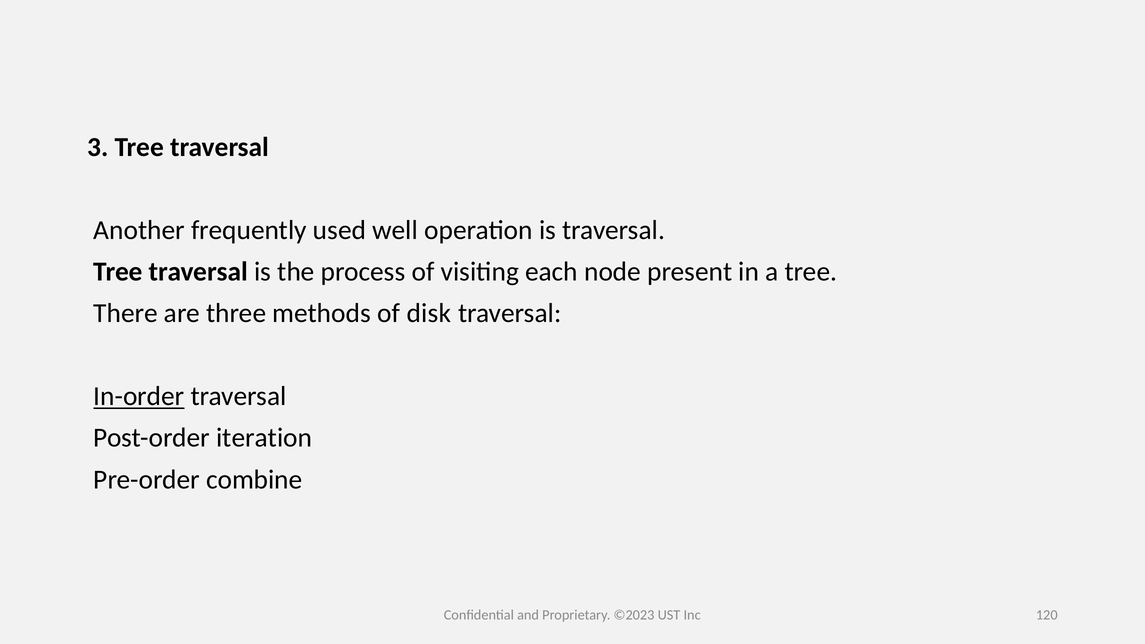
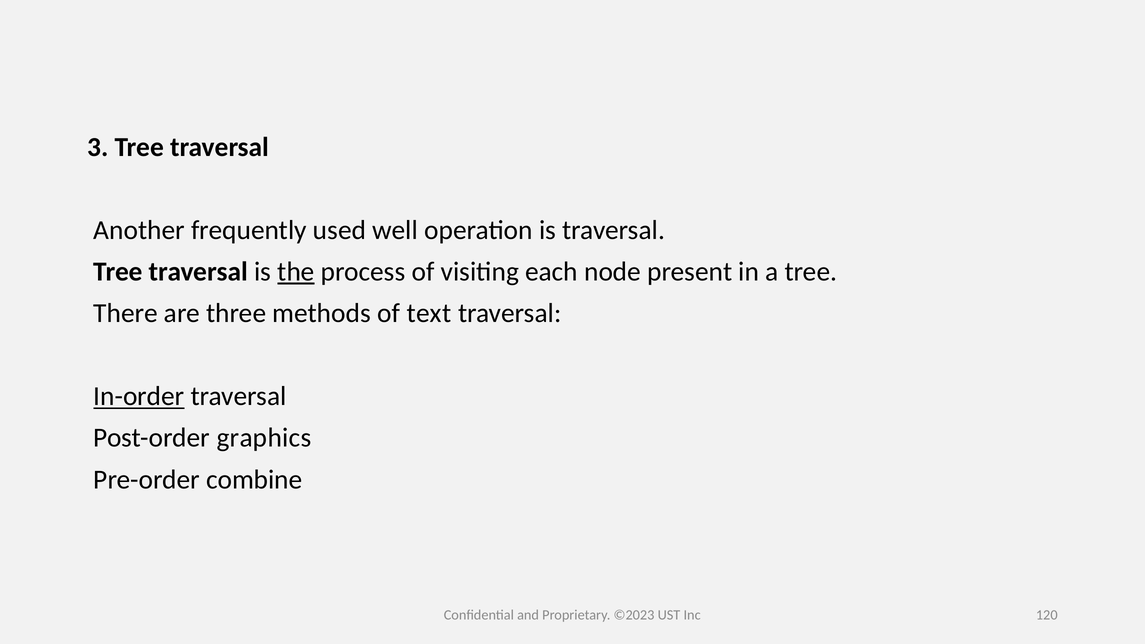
the underline: none -> present
disk: disk -> text
iteration: iteration -> graphics
